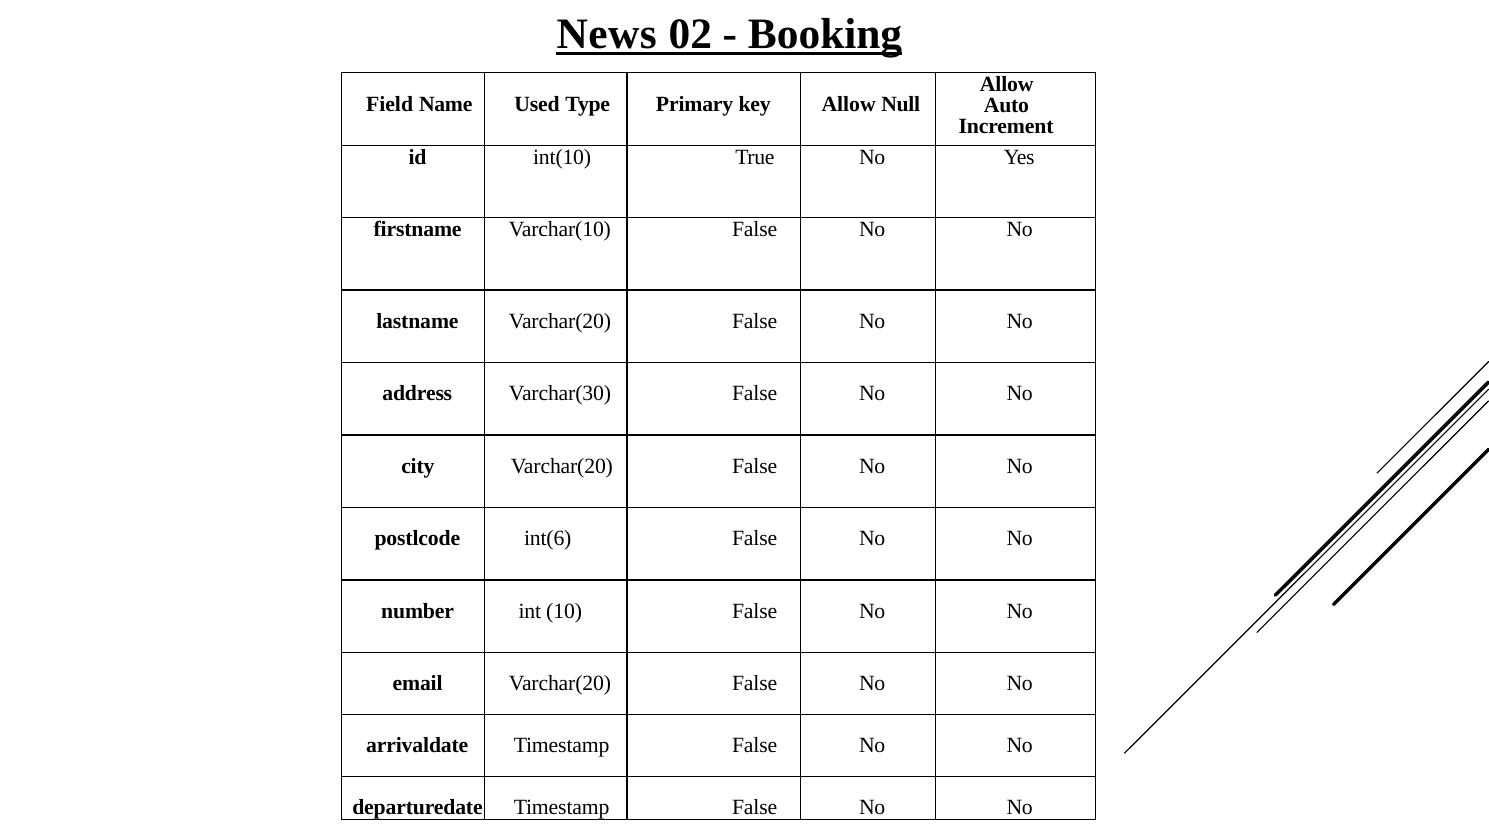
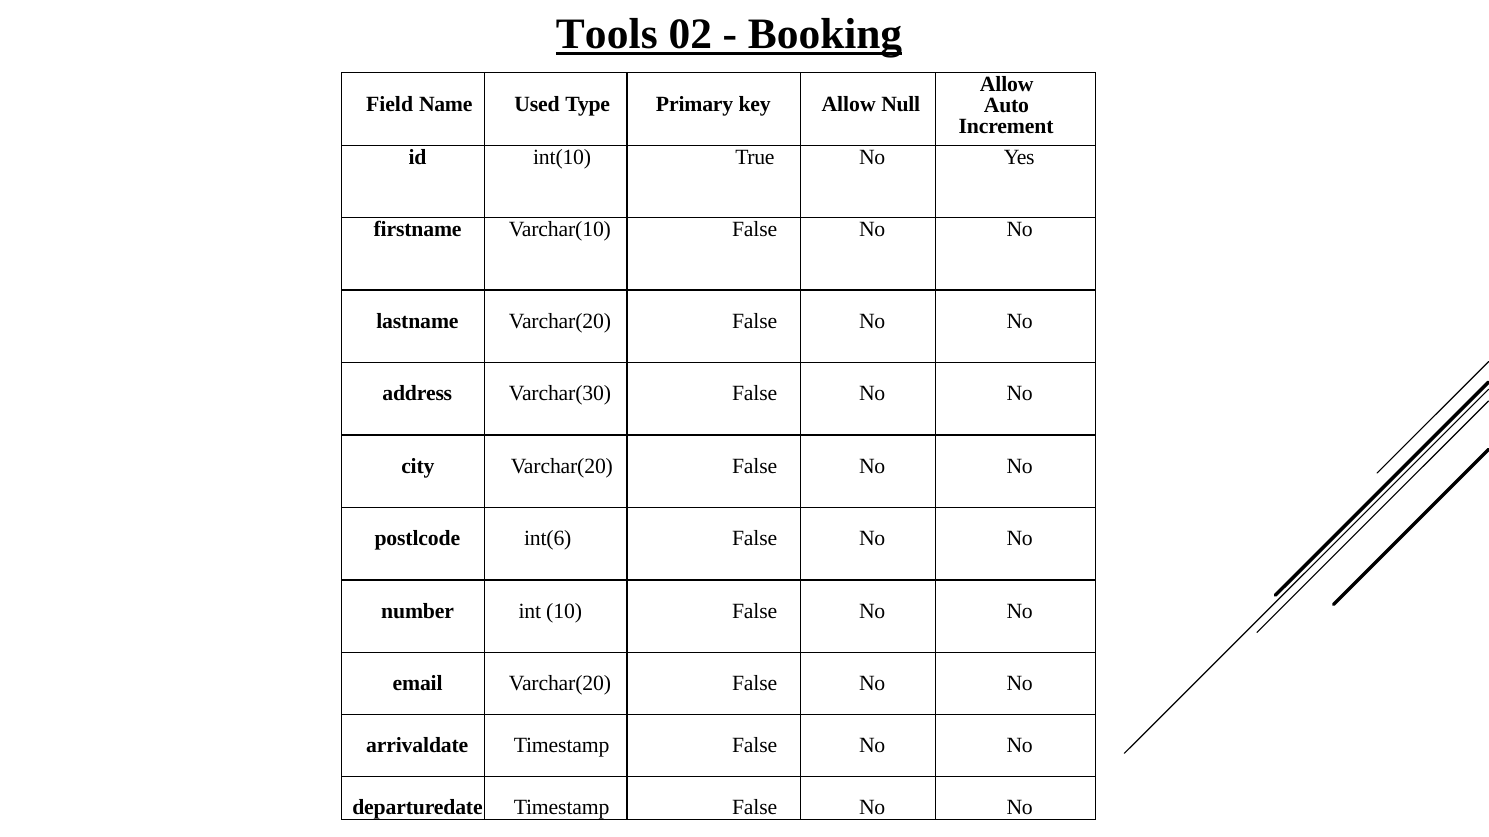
News: News -> Tools
